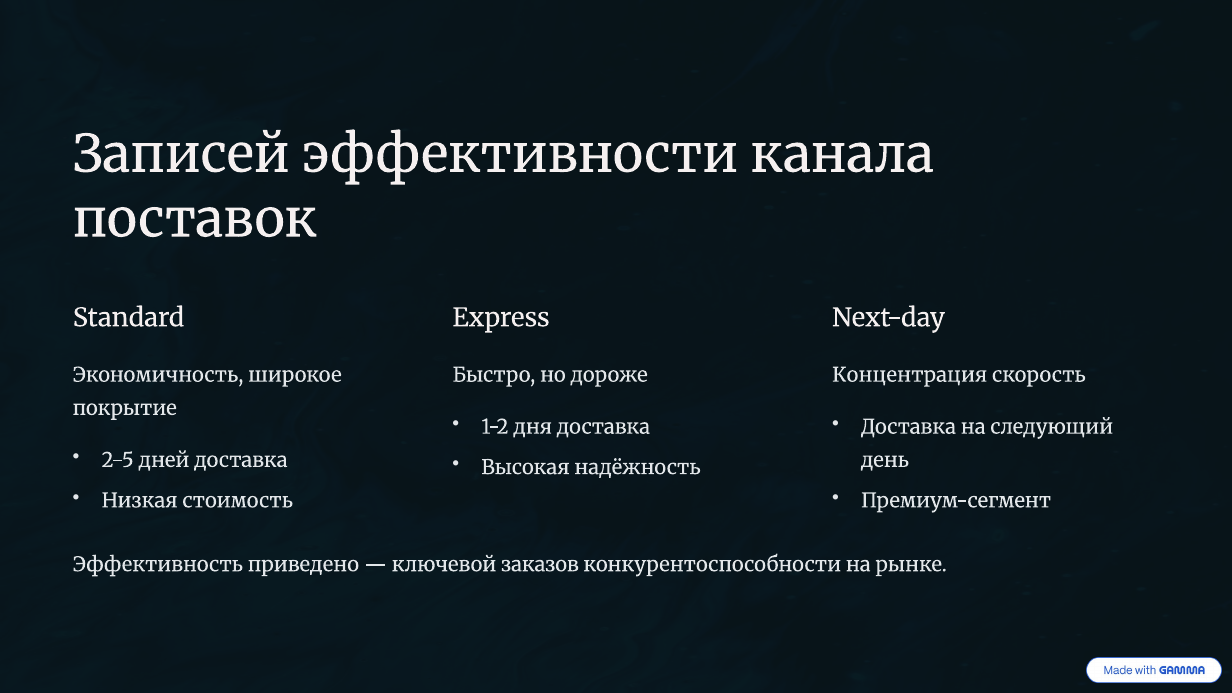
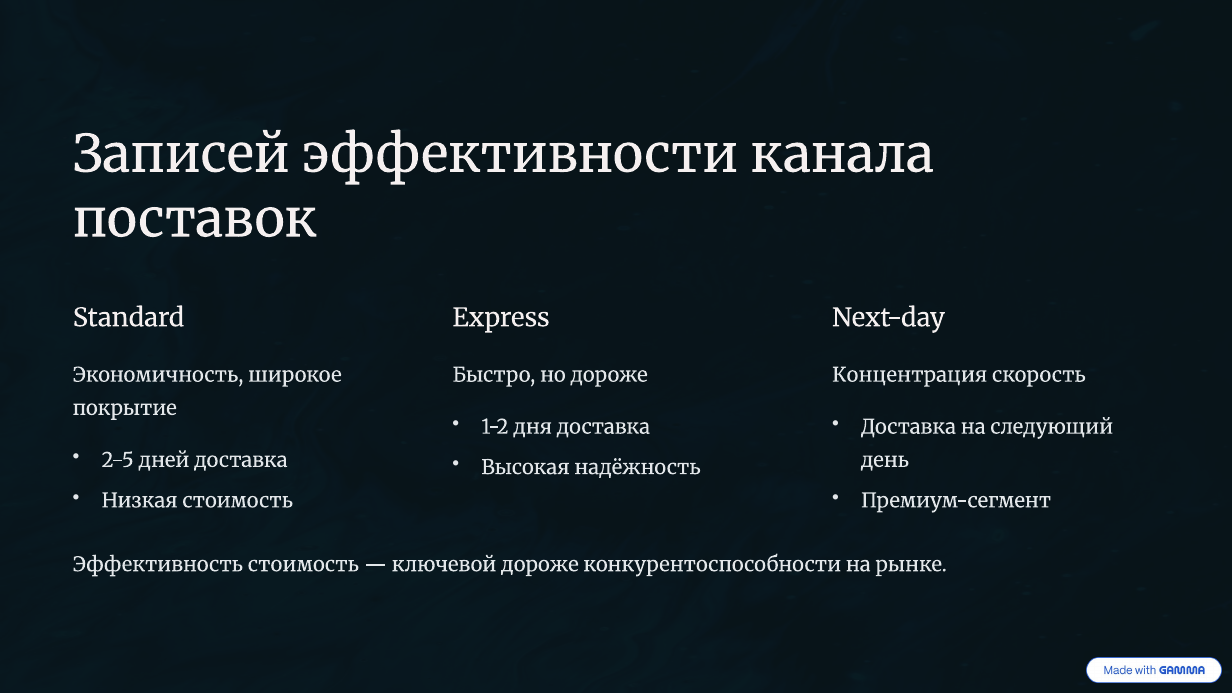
Эффективность приведено: приведено -> стоимость
ключевой заказов: заказов -> дороже
